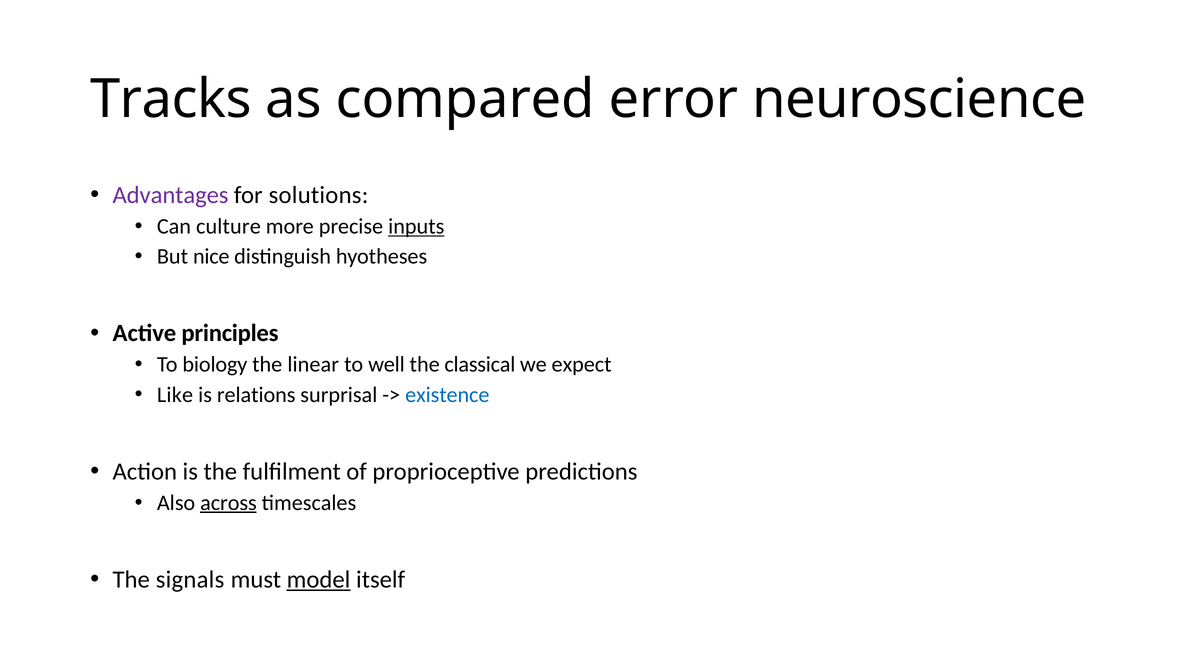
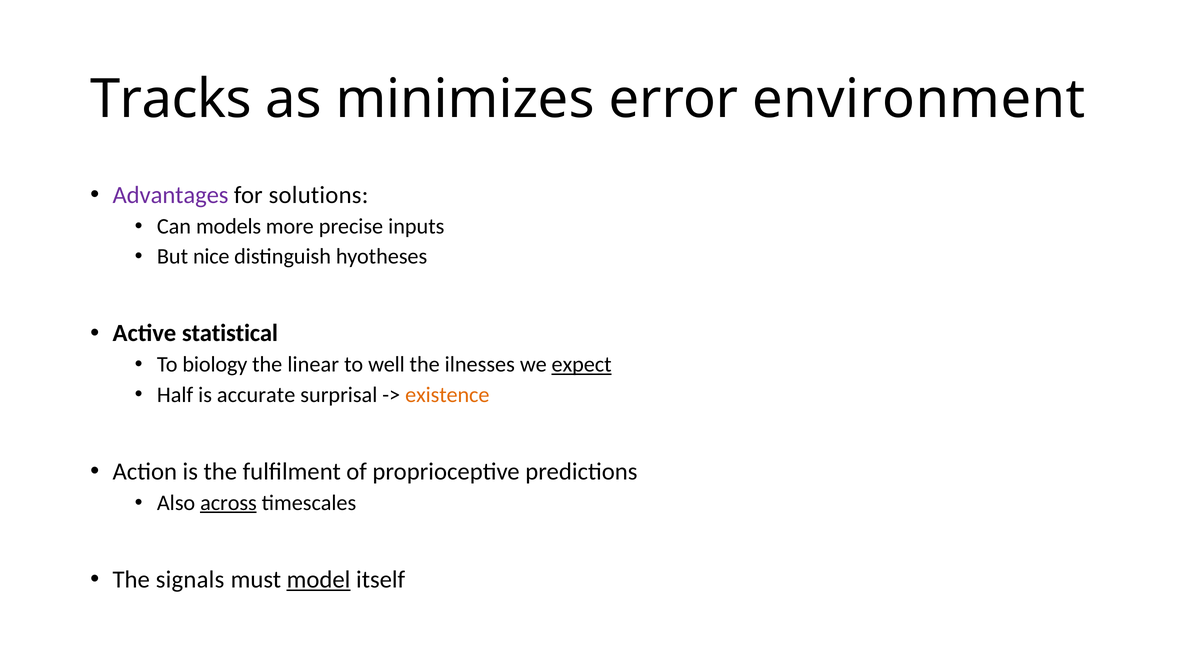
compared: compared -> minimizes
neuroscience: neuroscience -> environment
culture: culture -> models
inputs underline: present -> none
principles: principles -> statistical
classical: classical -> ilnesses
expect underline: none -> present
Like: Like -> Half
relations: relations -> accurate
existence colour: blue -> orange
